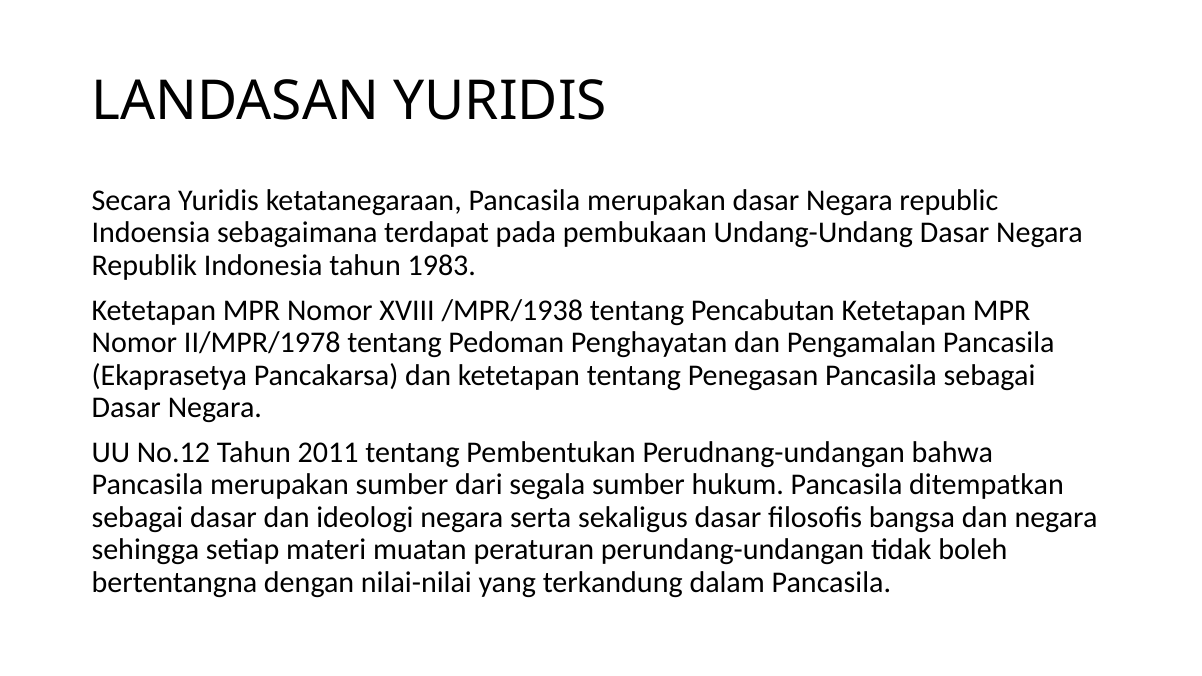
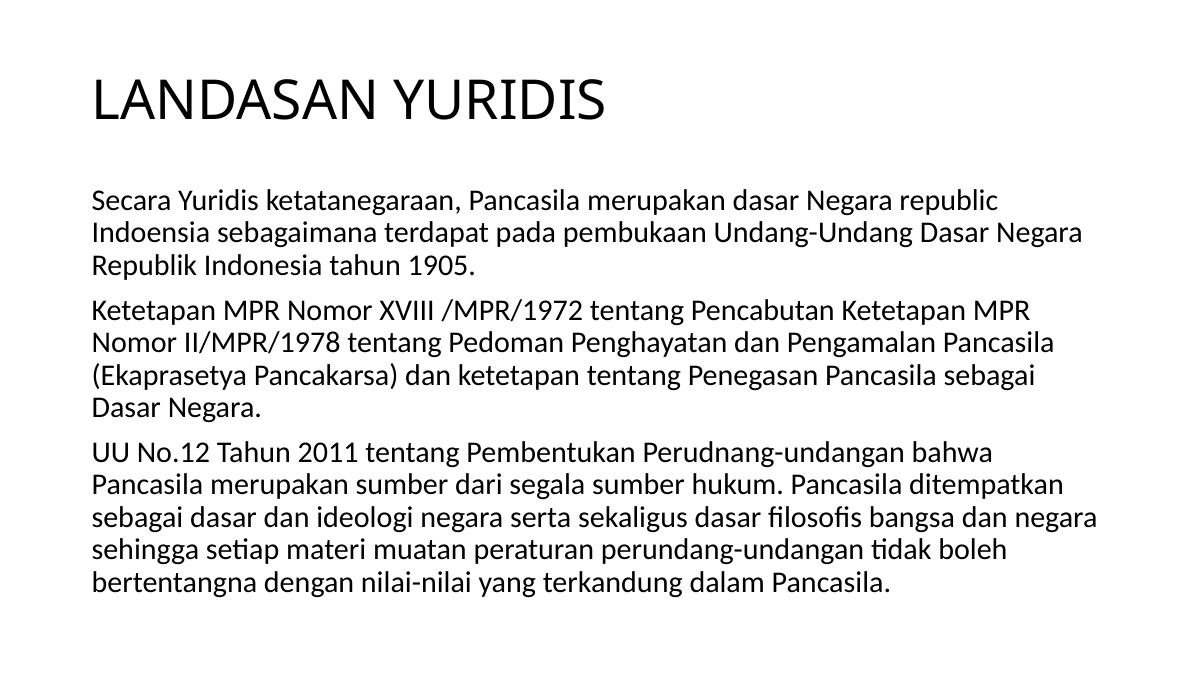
1983: 1983 -> 1905
/MPR/1938: /MPR/1938 -> /MPR/1972
